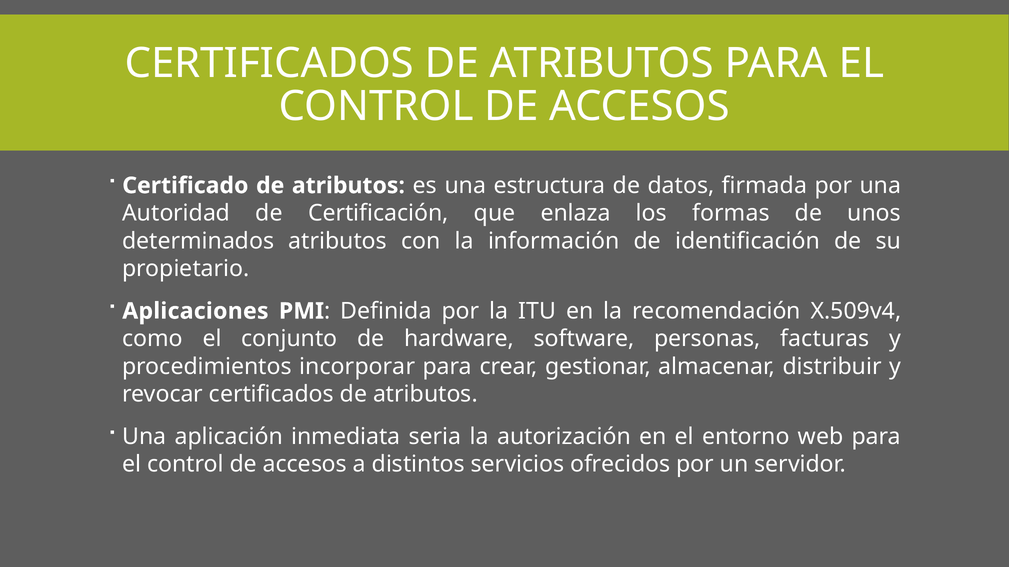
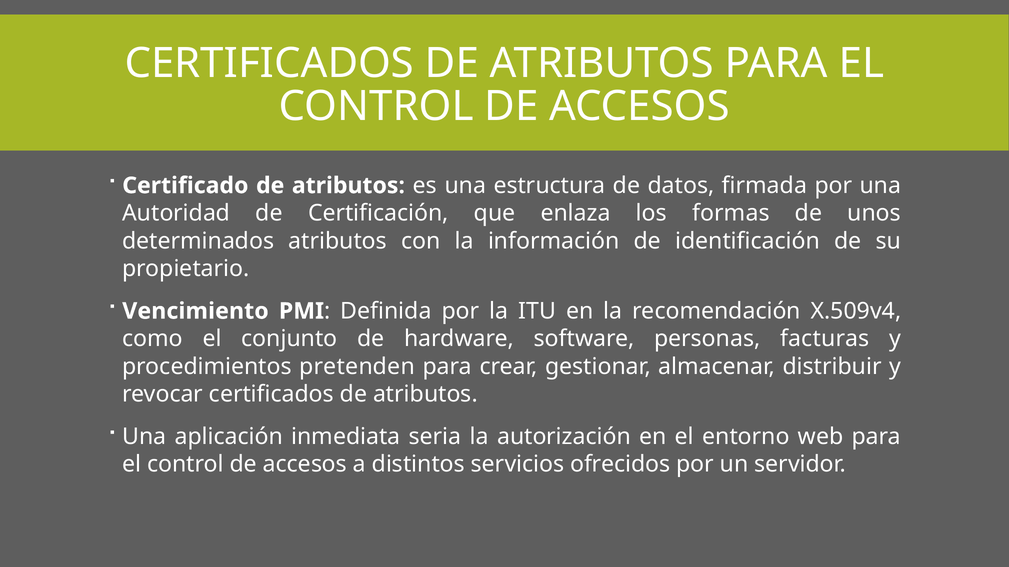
Aplicaciones: Aplicaciones -> Vencimiento
incorporar: incorporar -> pretenden
